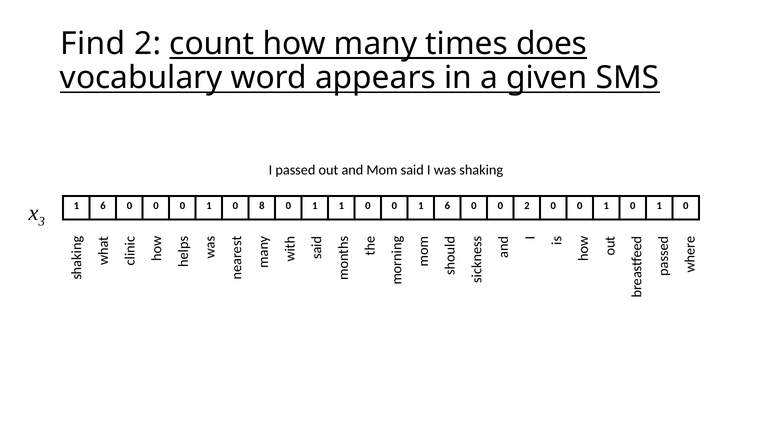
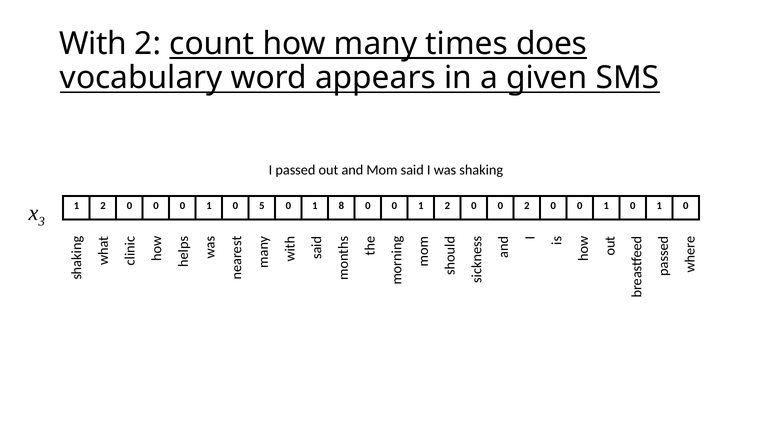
Find: Find -> With
6 at (103, 205): 6 -> 2
8: 8 -> 5
1 1: 1 -> 8
0 1 6: 6 -> 2
